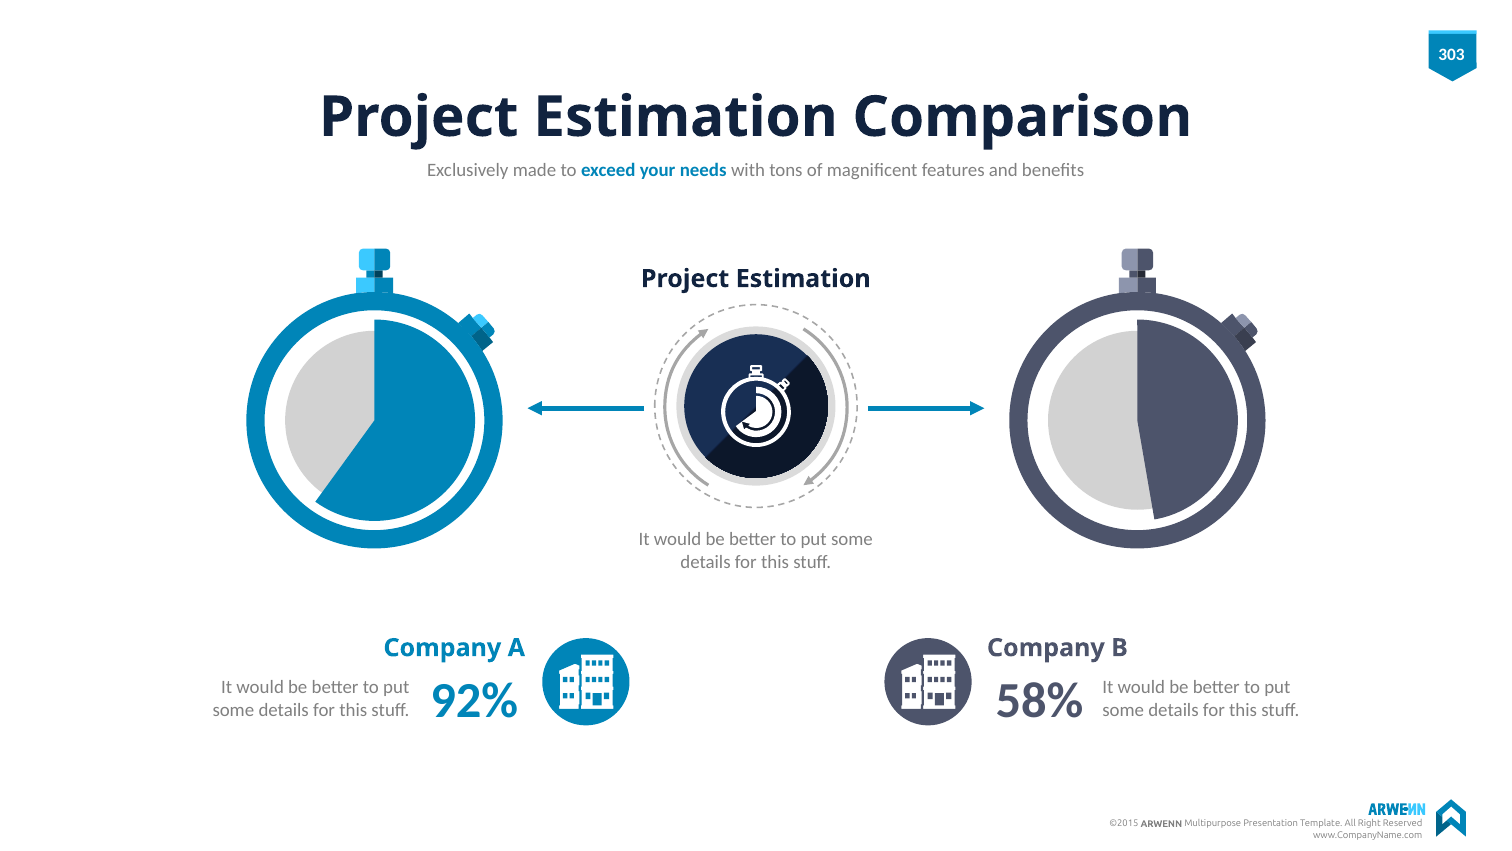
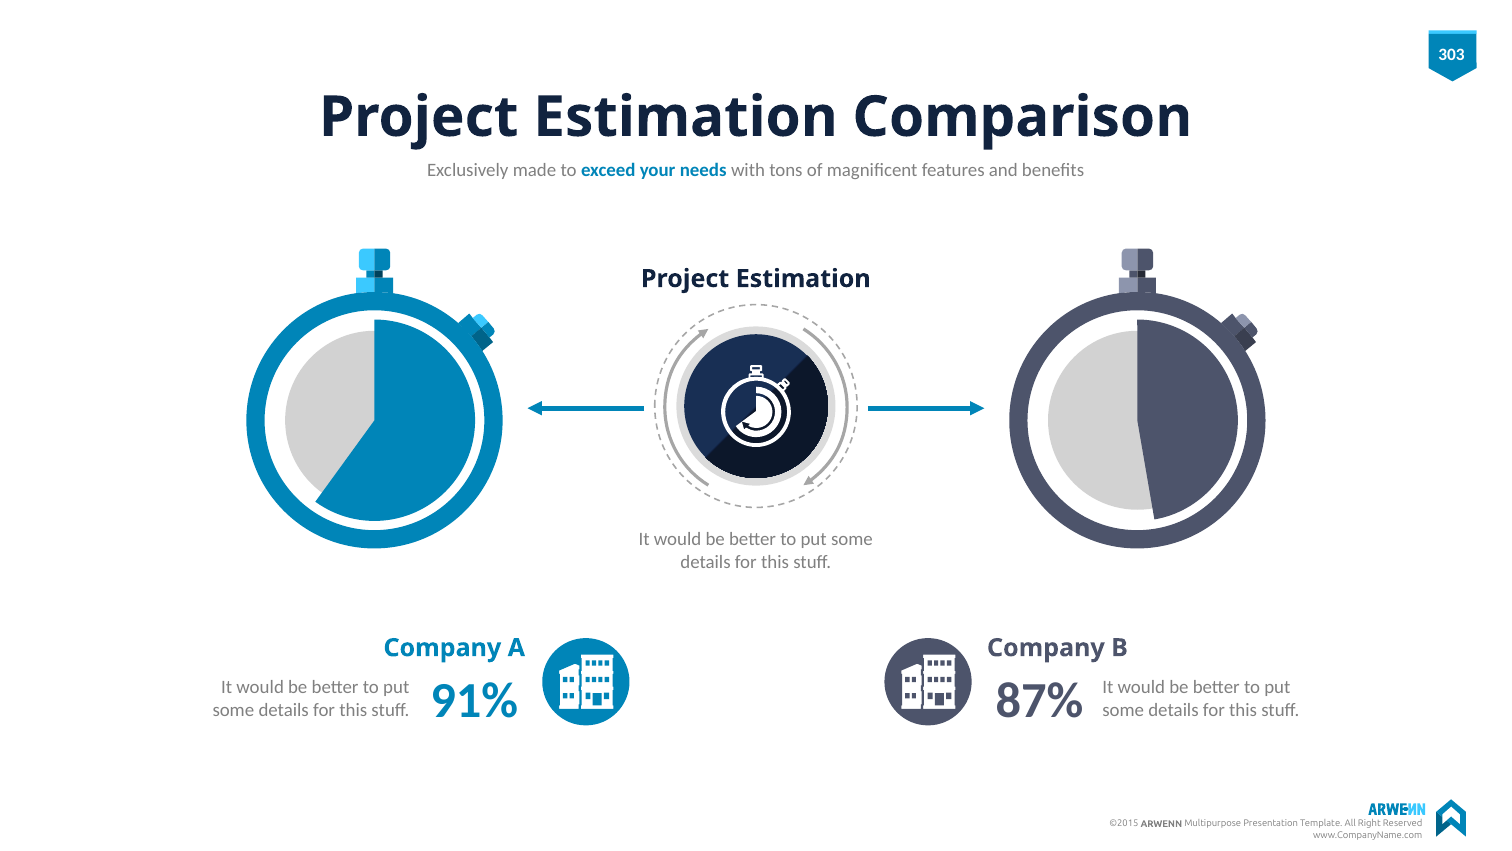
58%: 58% -> 87%
92%: 92% -> 91%
